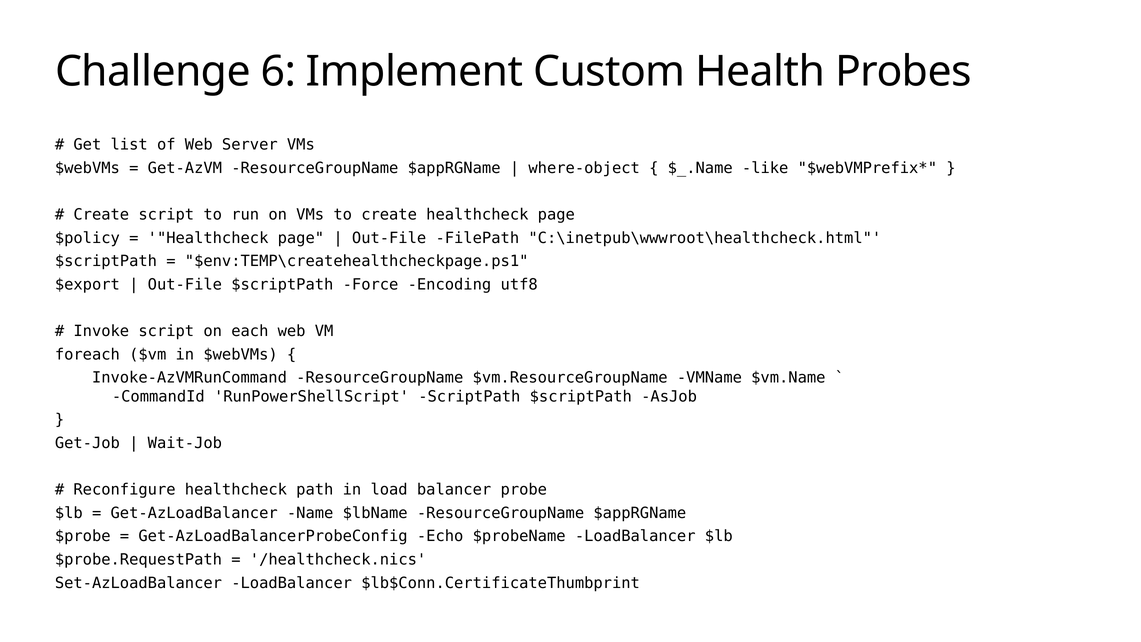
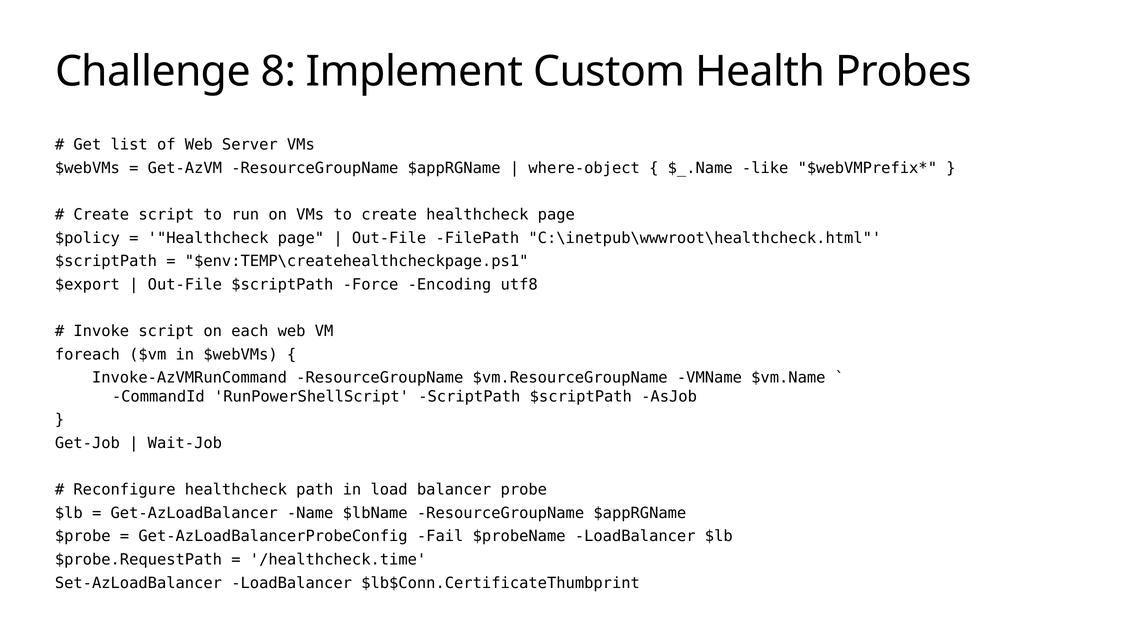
6: 6 -> 8
Echo: Echo -> Fail
/healthcheck.nics: /healthcheck.nics -> /healthcheck.time
